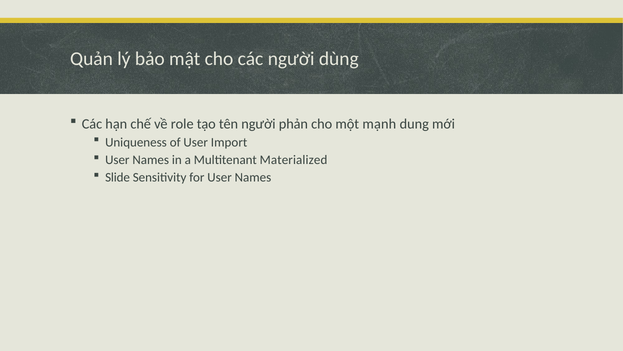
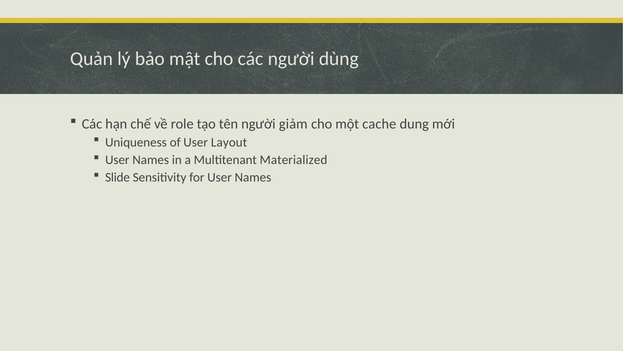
phản: phản -> giảm
mạnh: mạnh -> cache
Import: Import -> Layout
